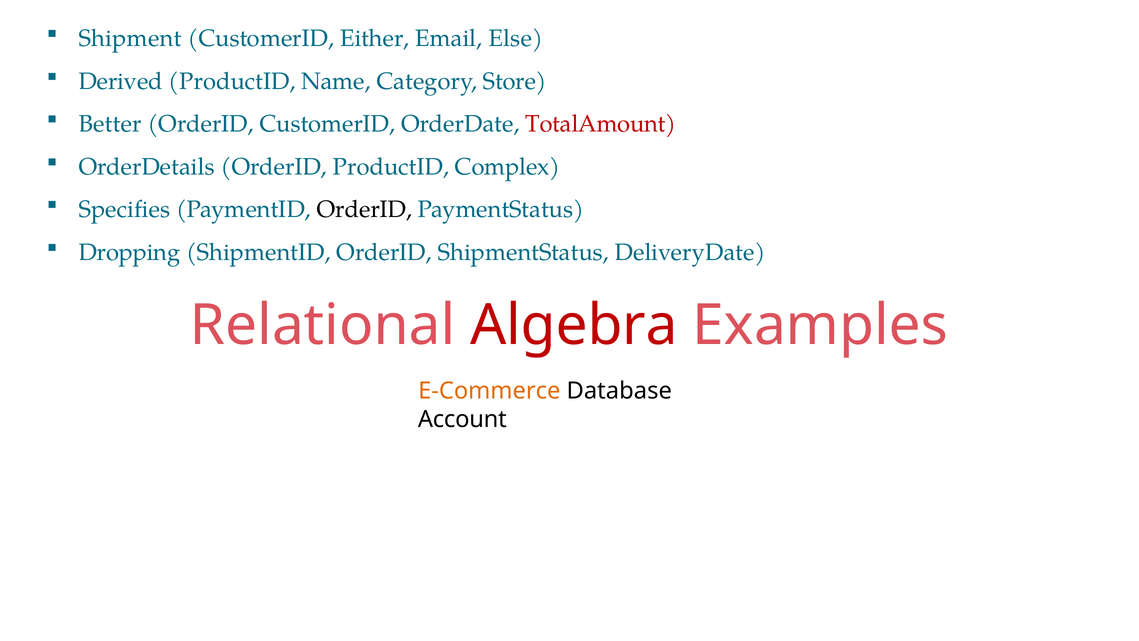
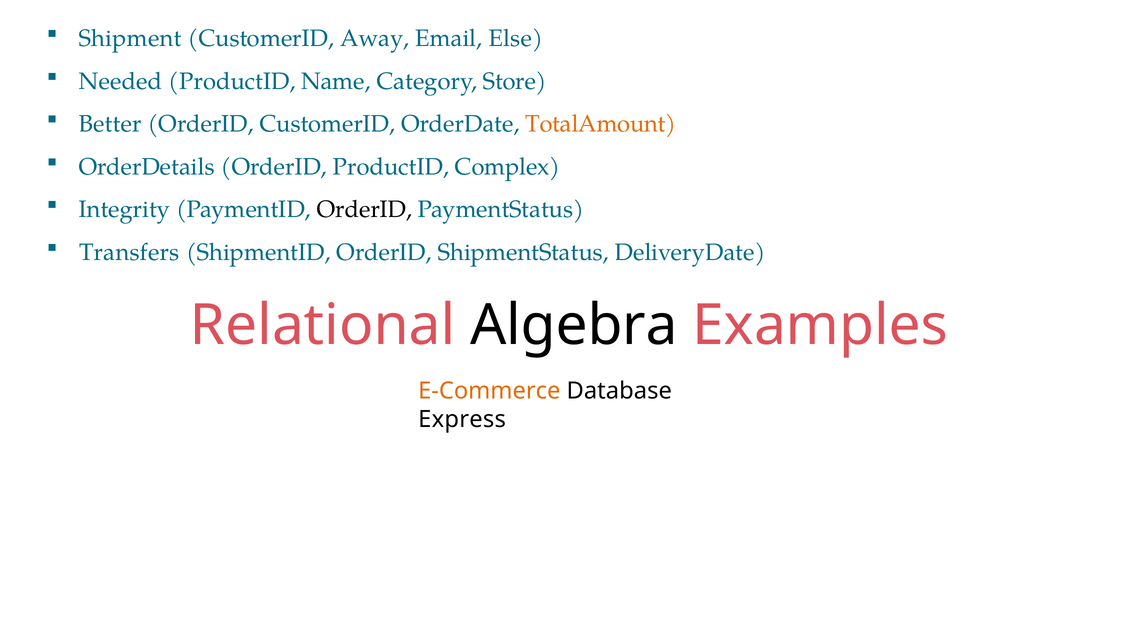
Either: Either -> Away
Derived: Derived -> Needed
TotalAmount colour: red -> orange
Specifies: Specifies -> Integrity
Dropping: Dropping -> Transfers
Algebra colour: red -> black
Account: Account -> Express
